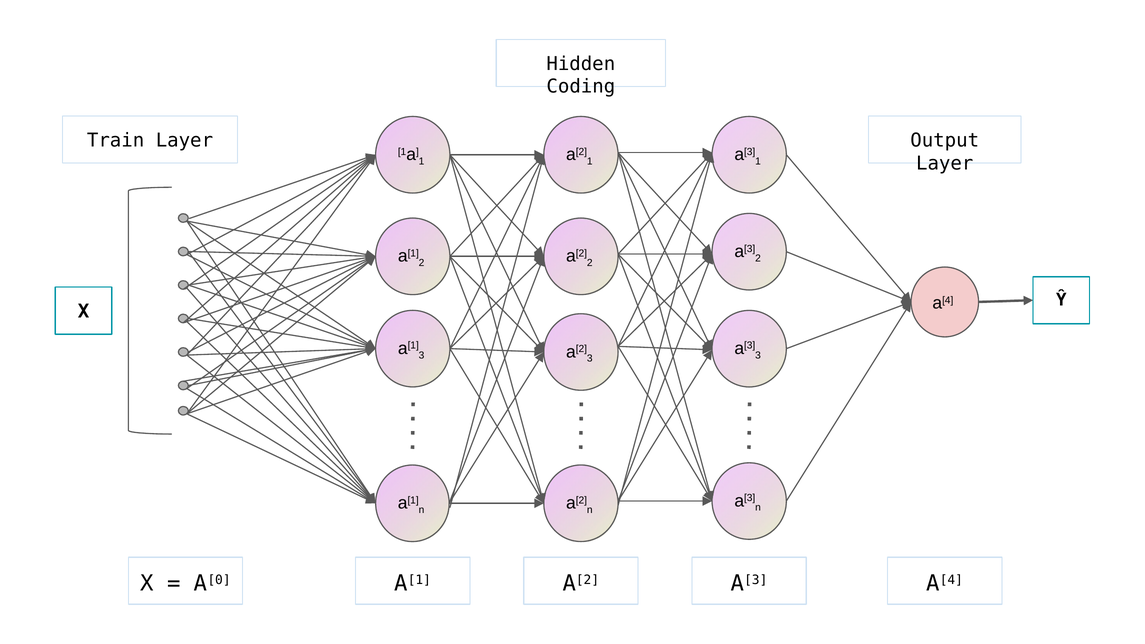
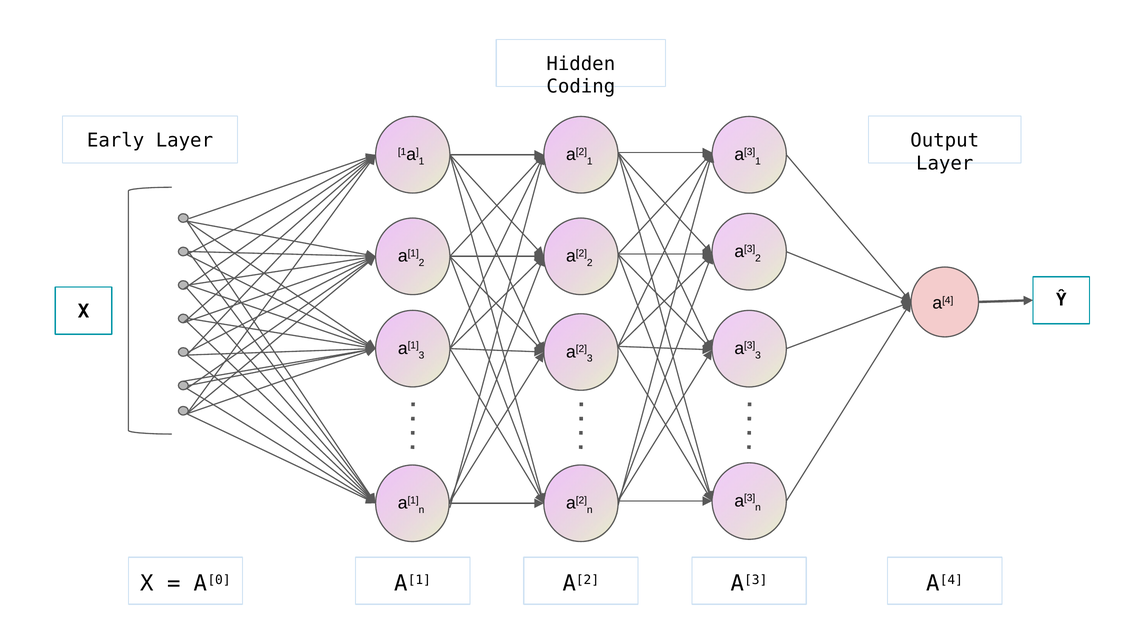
Train: Train -> Early
